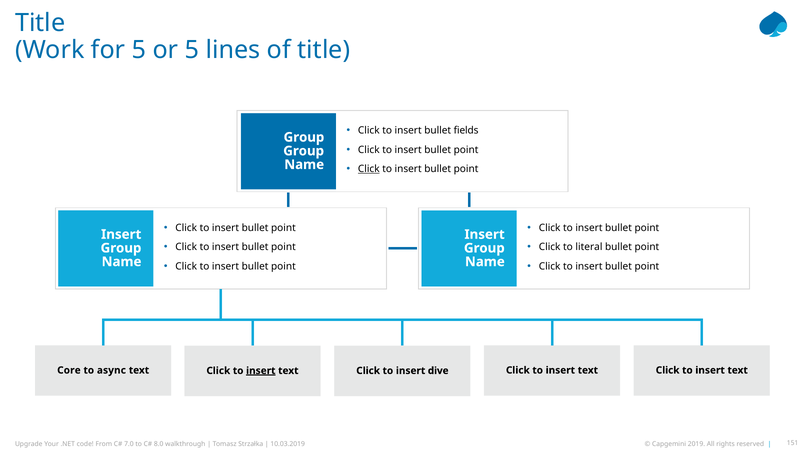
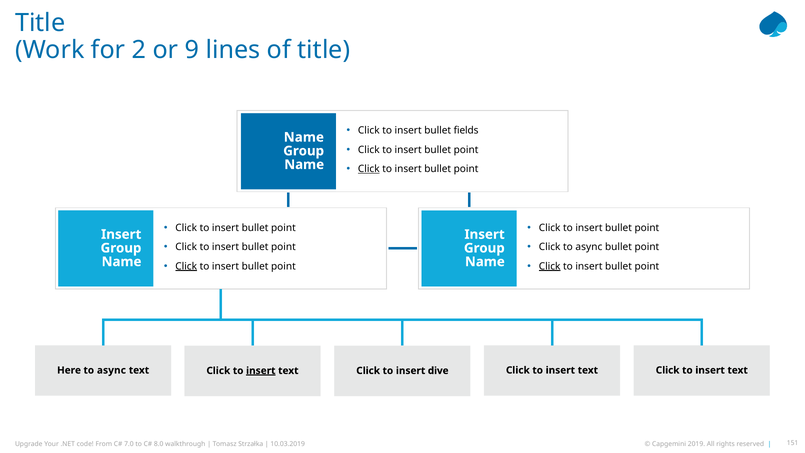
for 5: 5 -> 2
or 5: 5 -> 9
Group at (304, 137): Group -> Name
Click to literal: literal -> async
Click at (186, 266) underline: none -> present
Click at (550, 266) underline: none -> present
Core: Core -> Here
